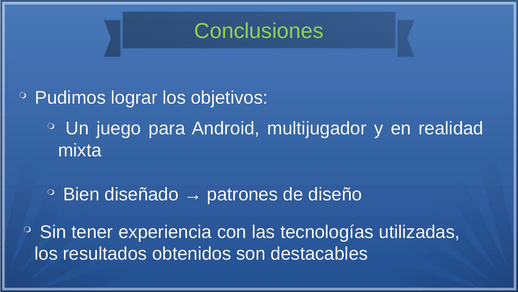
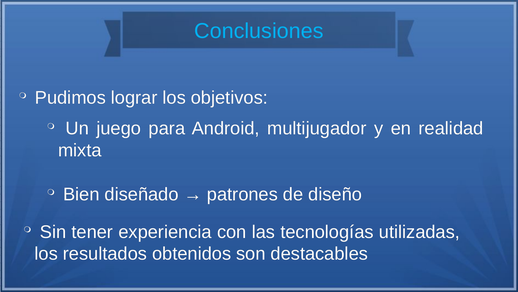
Conclusiones colour: light green -> light blue
